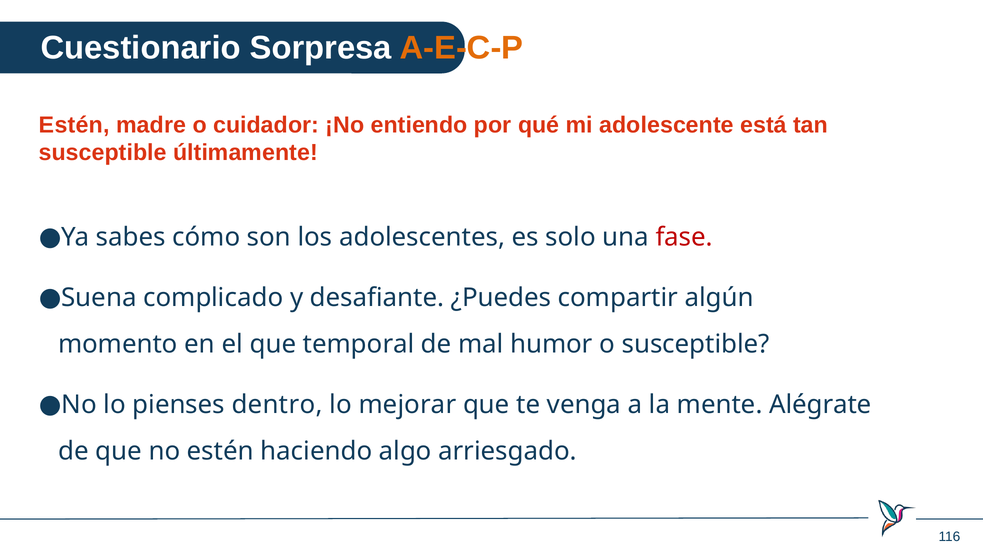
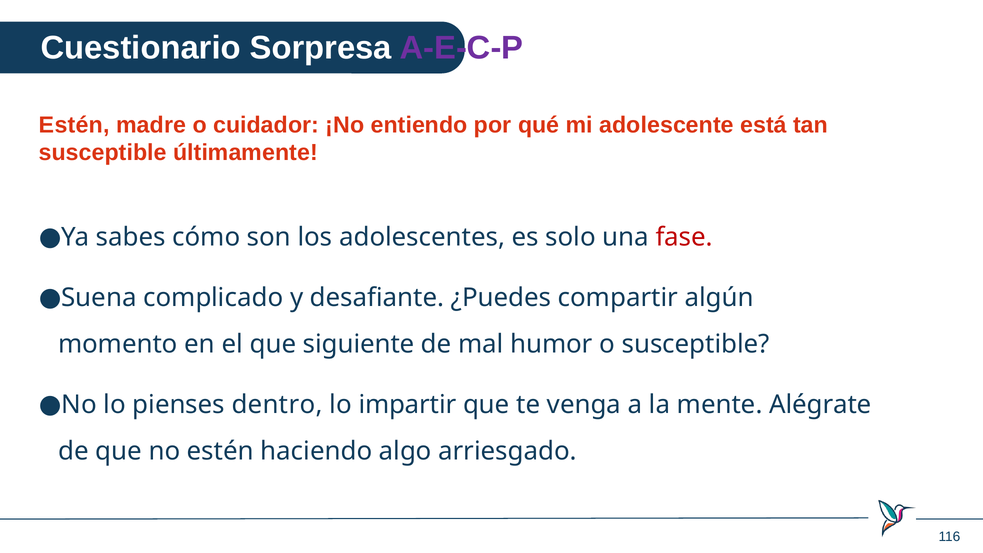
A-E-C-P colour: orange -> purple
temporal: temporal -> siguiente
mejorar: mejorar -> impartir
